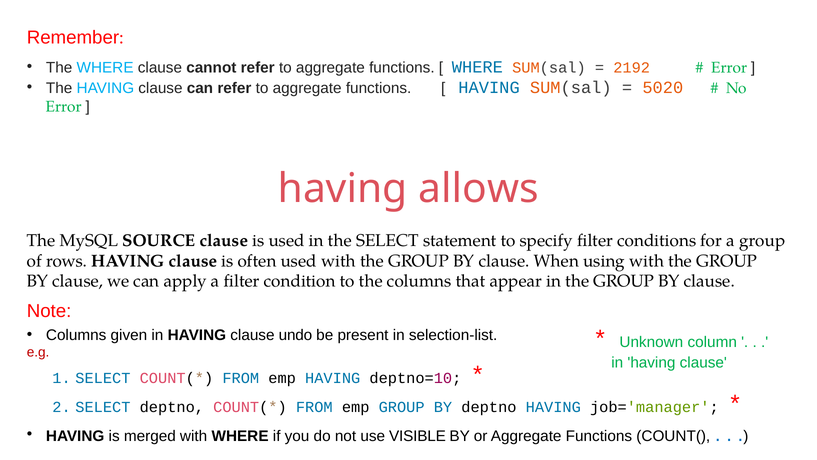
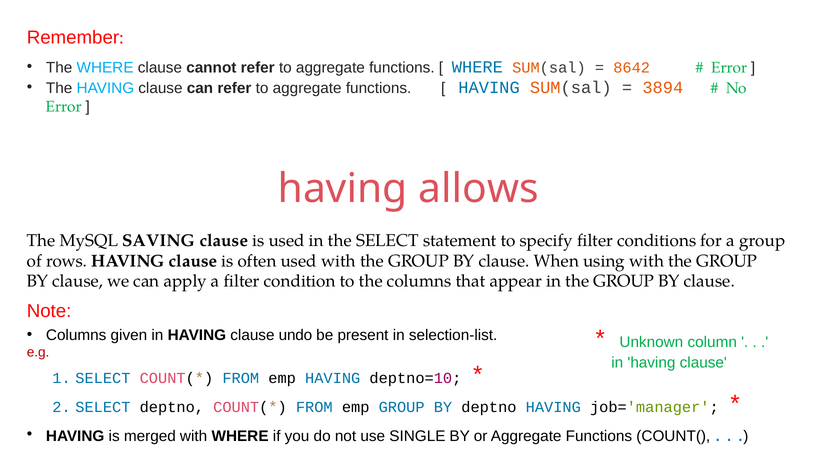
2192: 2192 -> 8642
5020: 5020 -> 3894
SOURCE: SOURCE -> SAVING
VISIBLE: VISIBLE -> SINGLE
